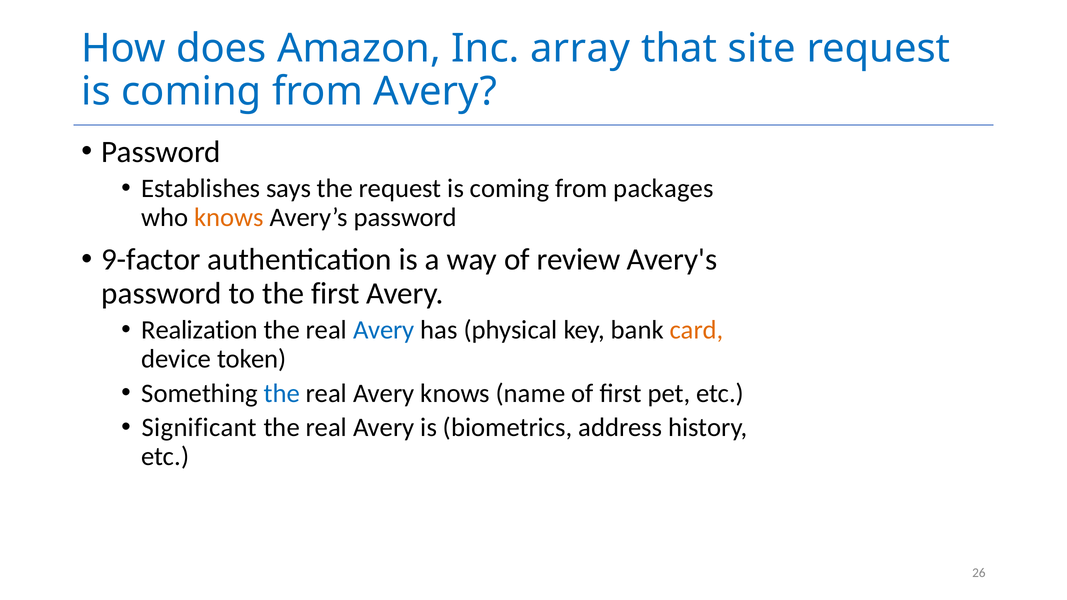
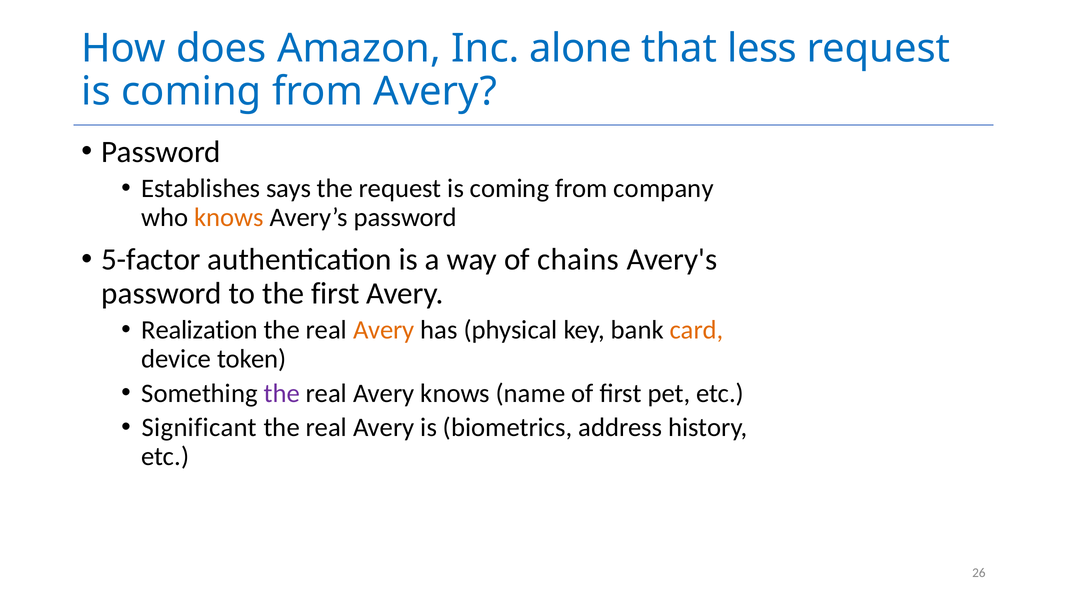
array: array -> alone
site: site -> less
packages: packages -> company
9-factor: 9-factor -> 5-factor
review: review -> chains
Avery at (384, 330) colour: blue -> orange
the at (282, 393) colour: blue -> purple
